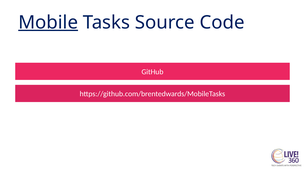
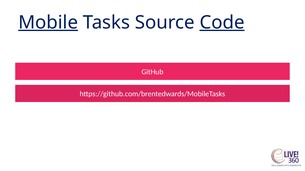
Code underline: none -> present
